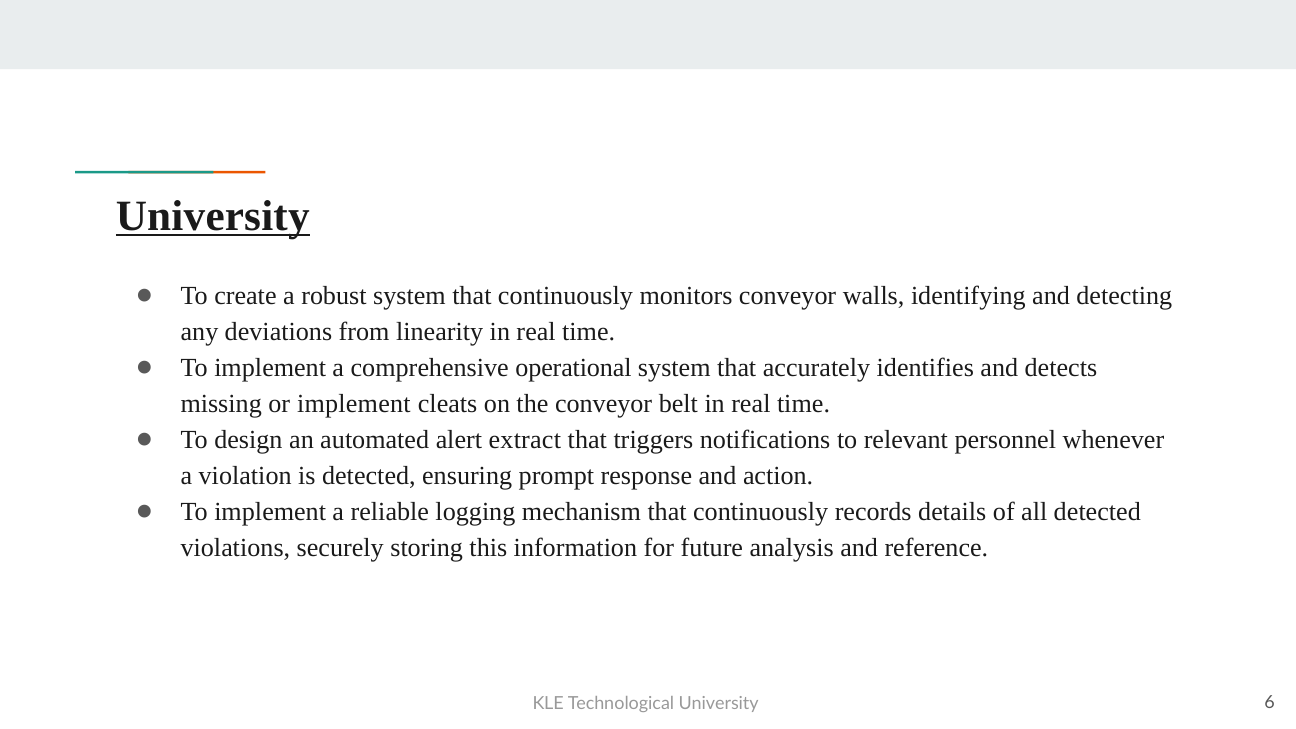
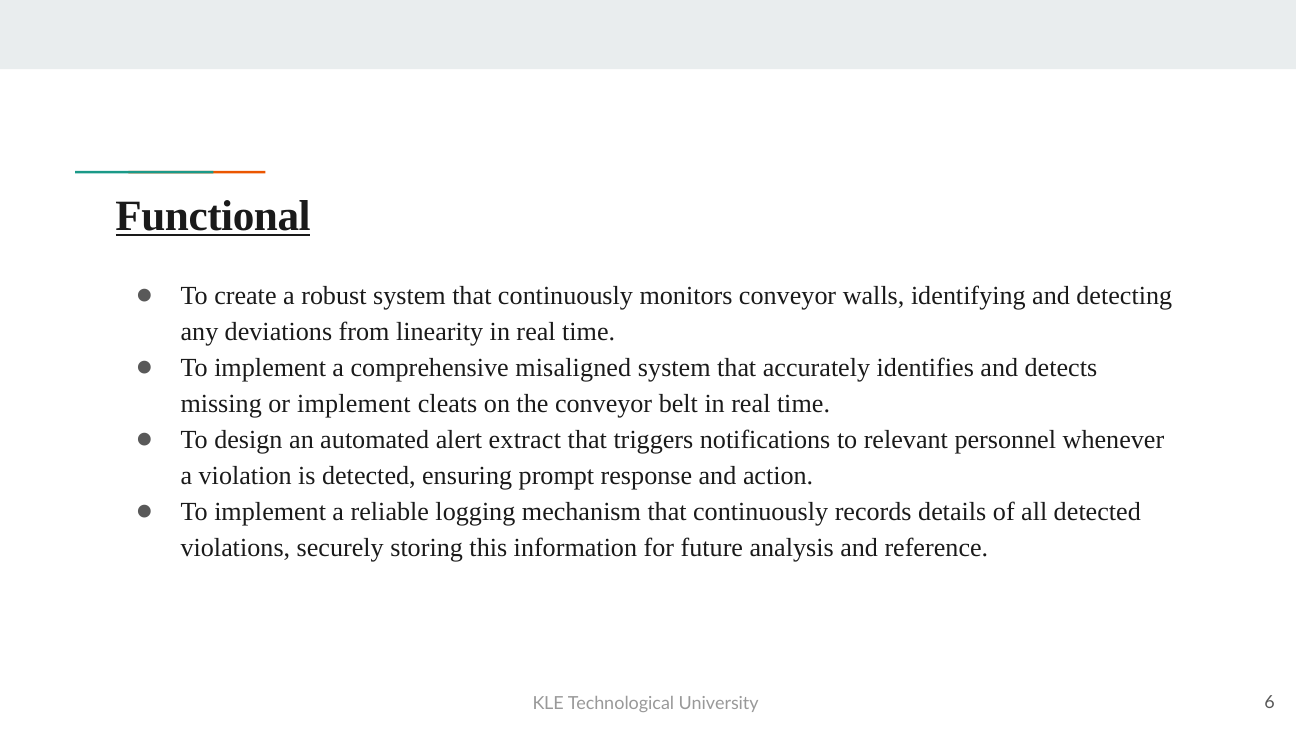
University at (213, 216): University -> Functional
operational: operational -> misaligned
